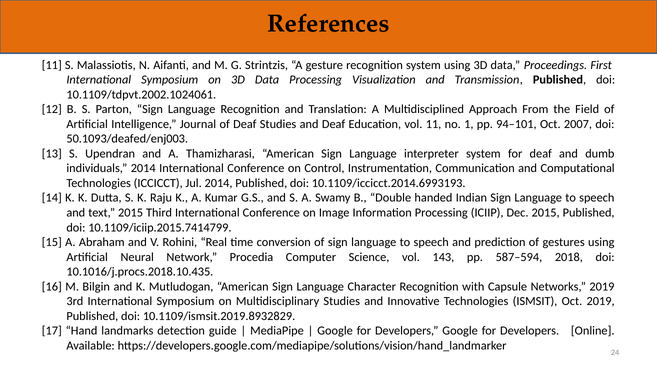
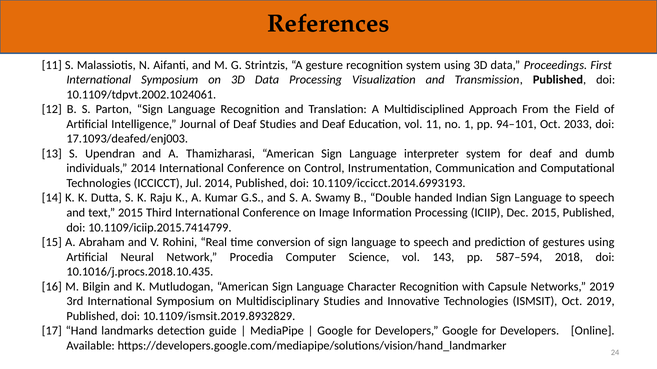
2007: 2007 -> 2033
50.1093/deafed/enj003: 50.1093/deafed/enj003 -> 17.1093/deafed/enj003
